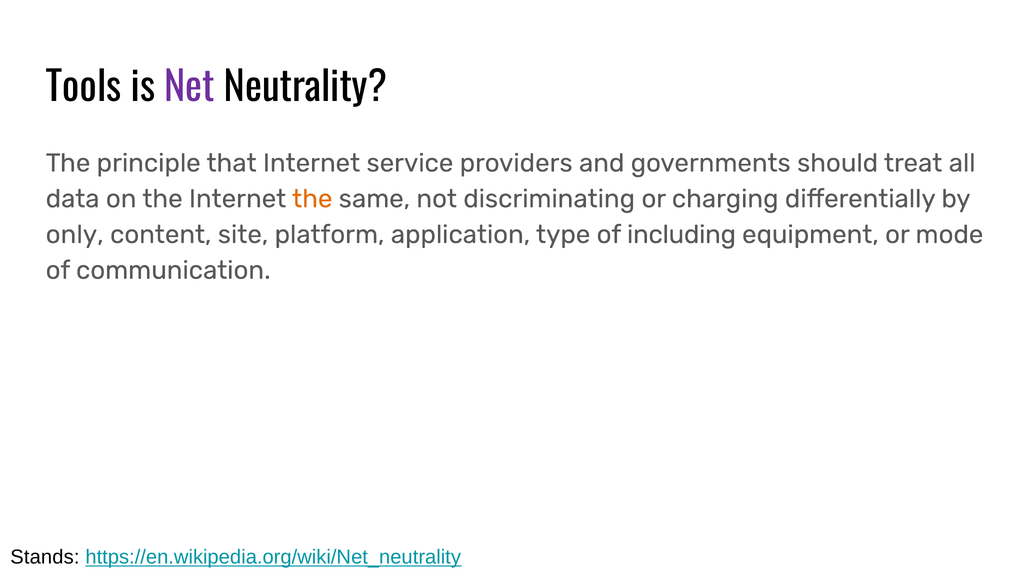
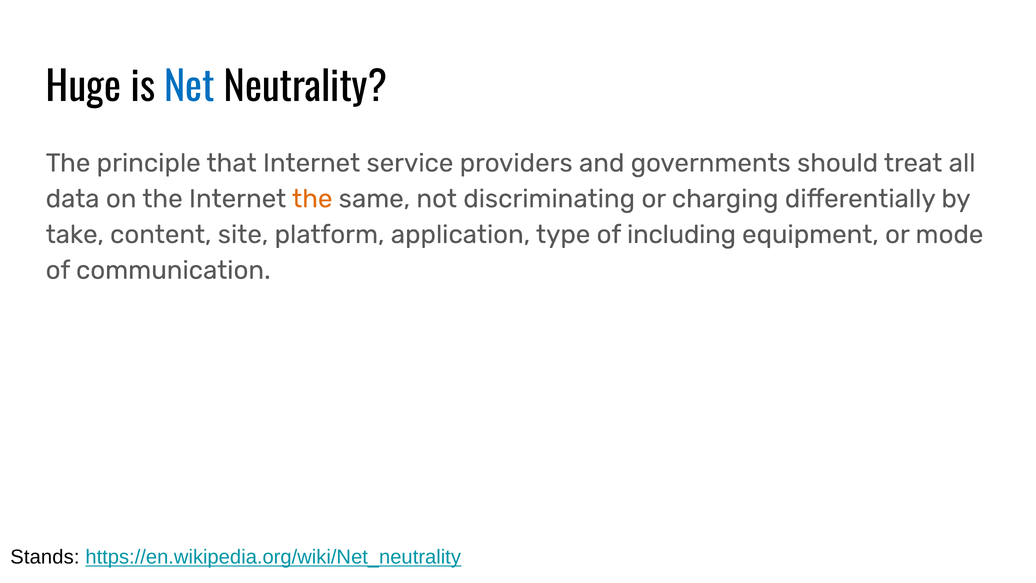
Tools: Tools -> Huge
Net colour: purple -> blue
only: only -> take
